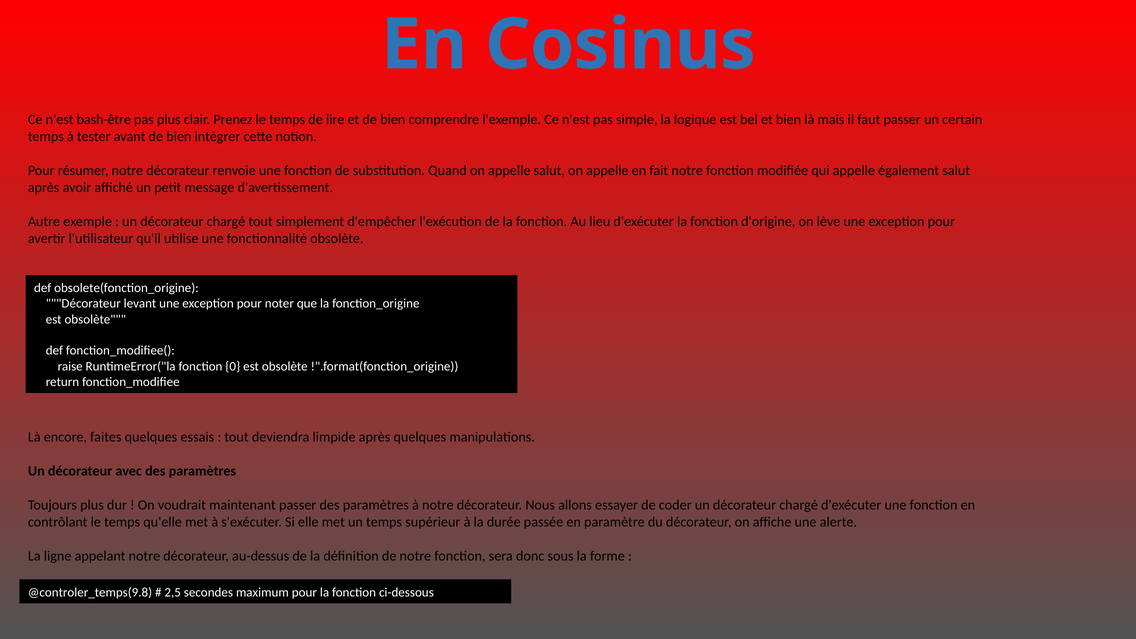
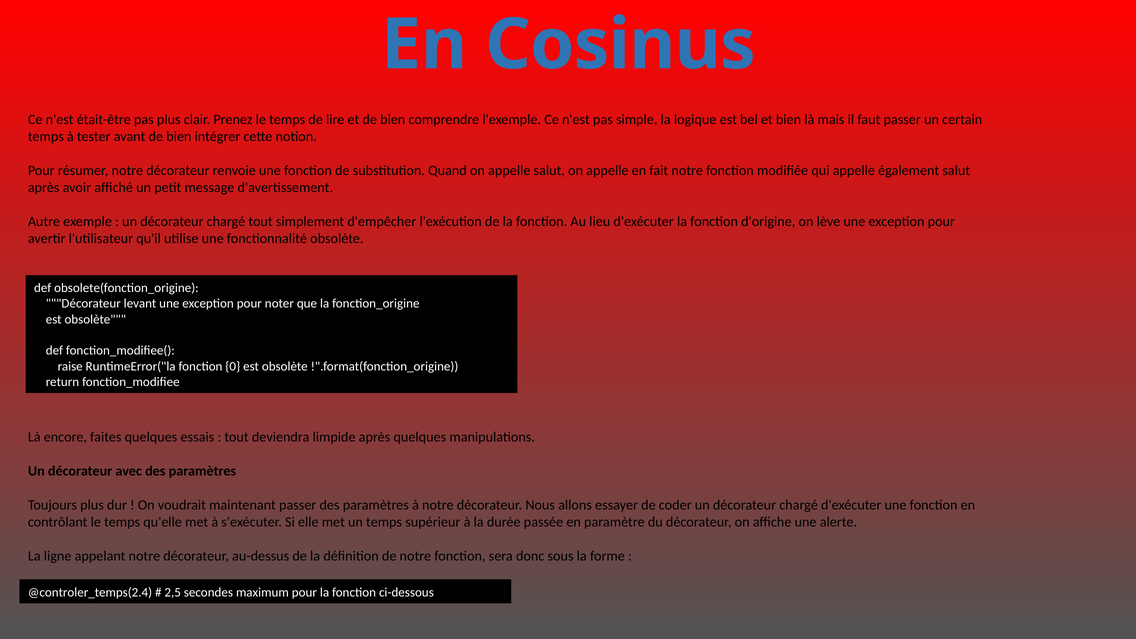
bash-être: bash-être -> était-être
@controler_temps(9.8: @controler_temps(9.8 -> @controler_temps(2.4
